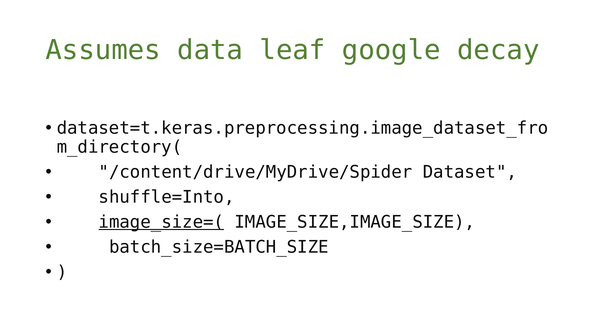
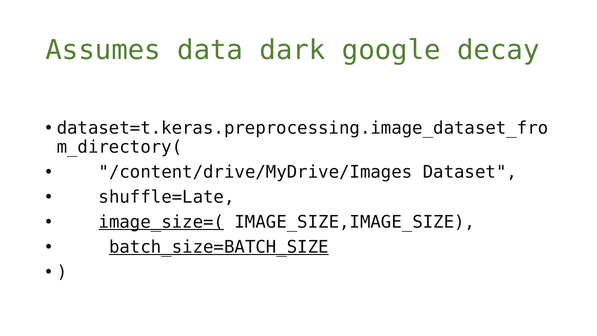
leaf: leaf -> dark
/content/drive/MyDrive/Spider: /content/drive/MyDrive/Spider -> /content/drive/MyDrive/Images
shuffle=Into: shuffle=Into -> shuffle=Late
batch_size=BATCH_SIZE underline: none -> present
